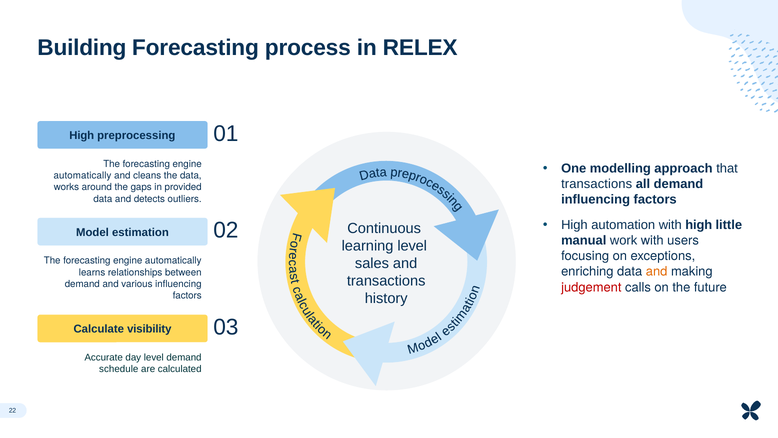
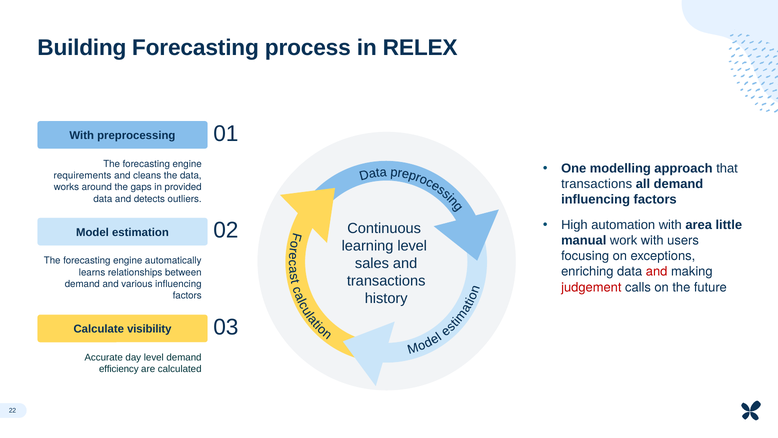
High at (82, 136): High -> With
automatically at (82, 175): automatically -> requirements
with high: high -> area
and at (657, 271) colour: orange -> red
schedule: schedule -> efficiency
